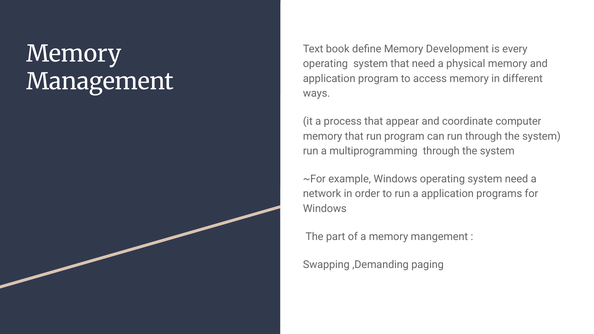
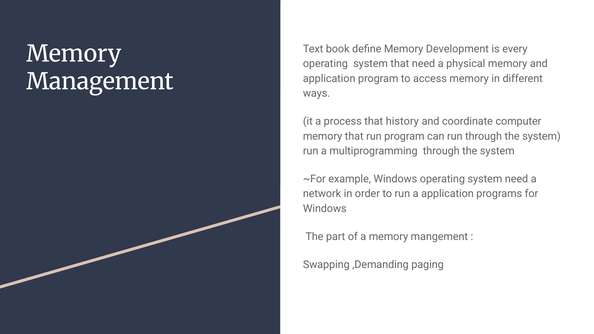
appear: appear -> history
